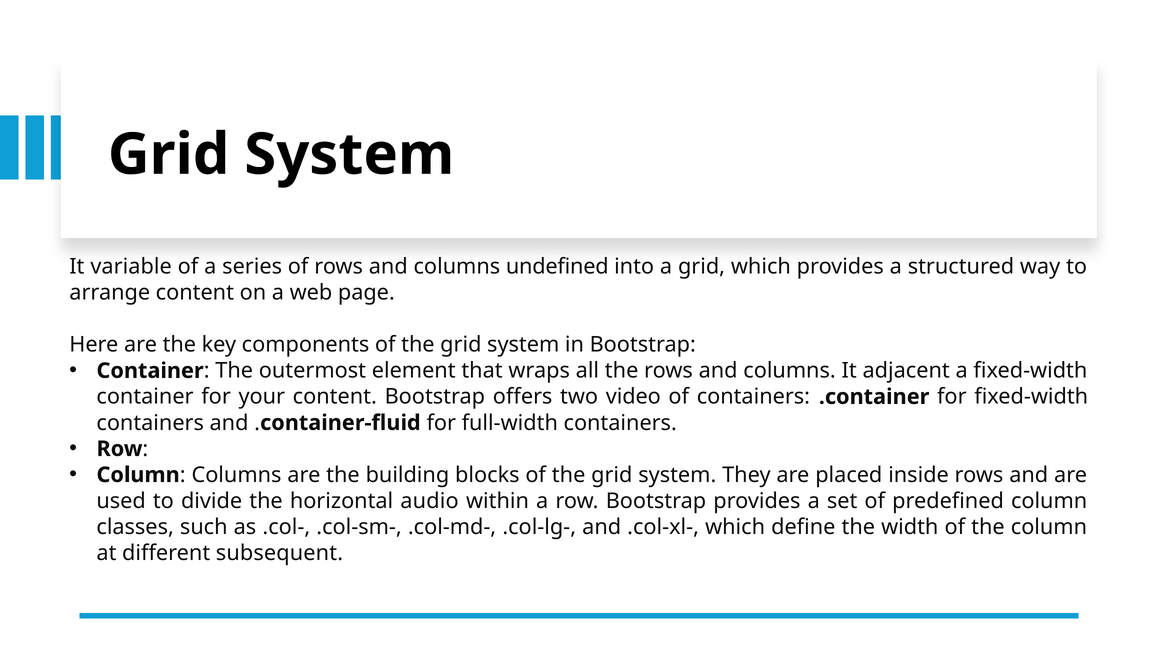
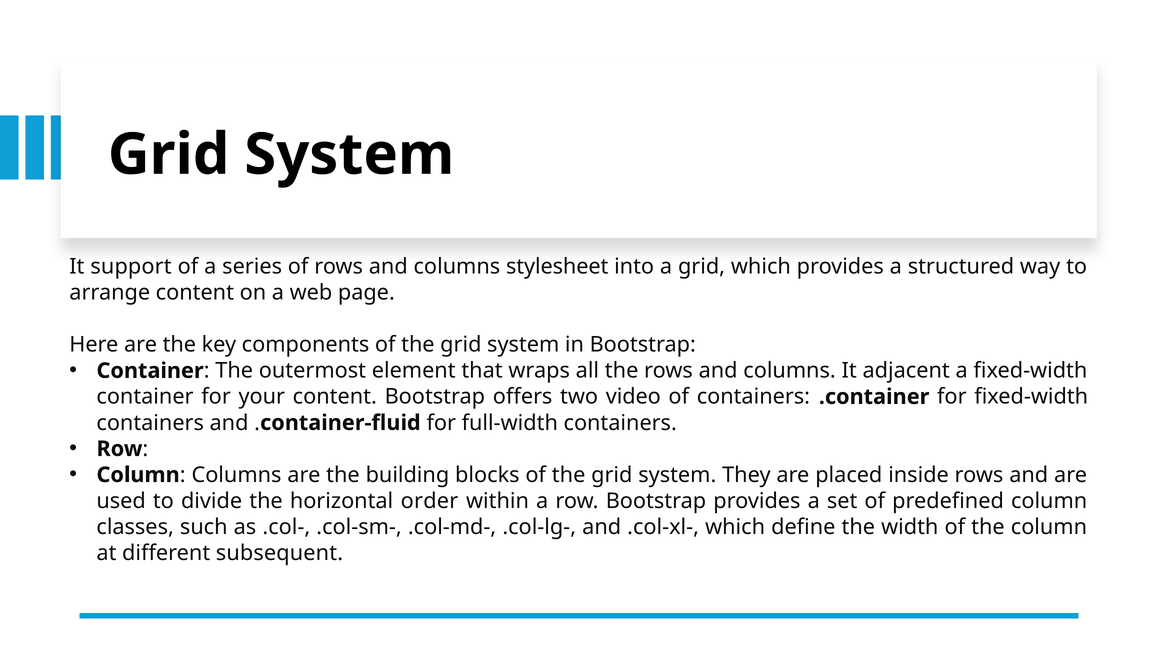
variable: variable -> support
undefined: undefined -> stylesheet
audio: audio -> order
